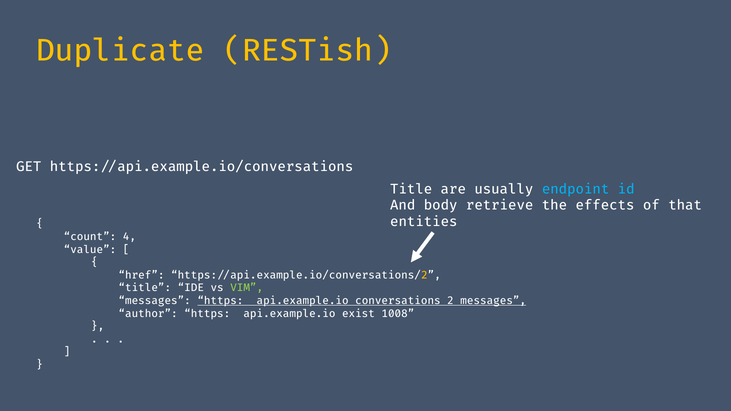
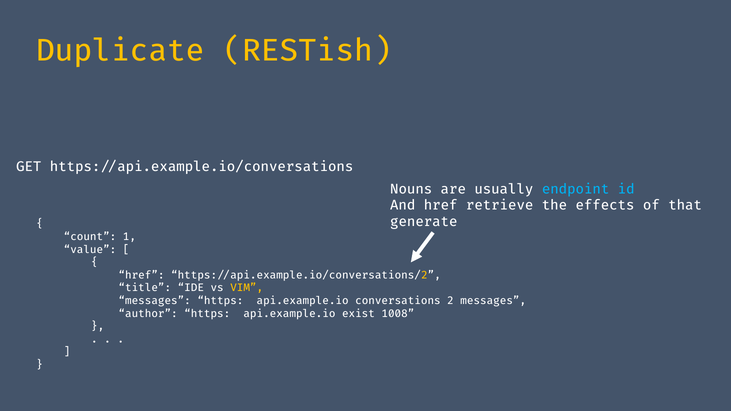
Title at (411, 189): Title -> Nouns
And body: body -> href
entities: entities -> generate
4: 4 -> 1
VIM colour: light green -> yellow
https://api.example.io/conversations/2/messages underline: present -> none
